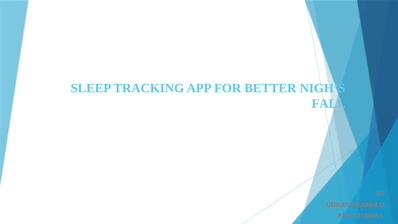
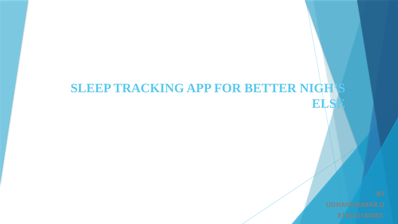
FALL: FALL -> ELSE
